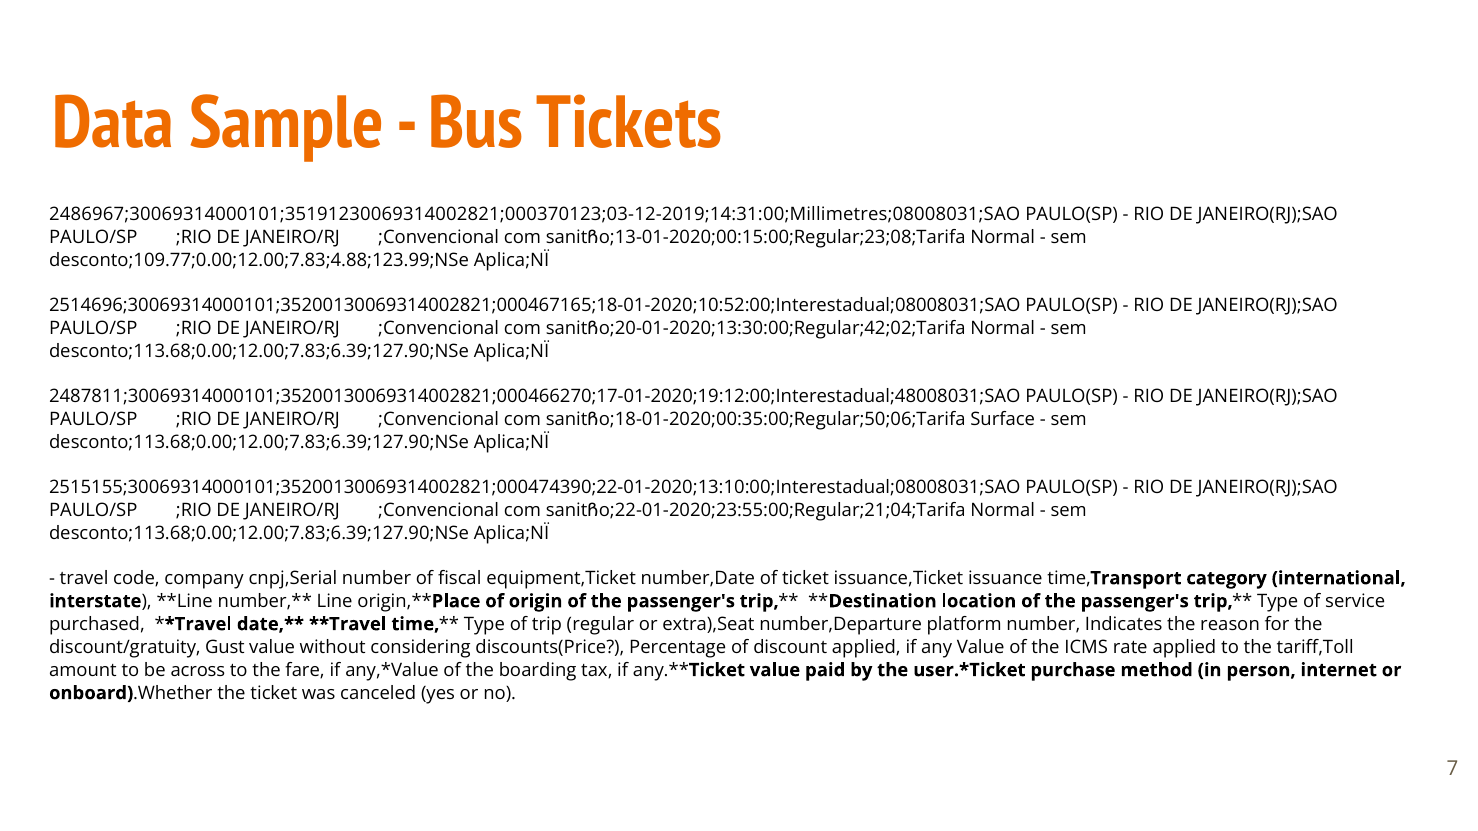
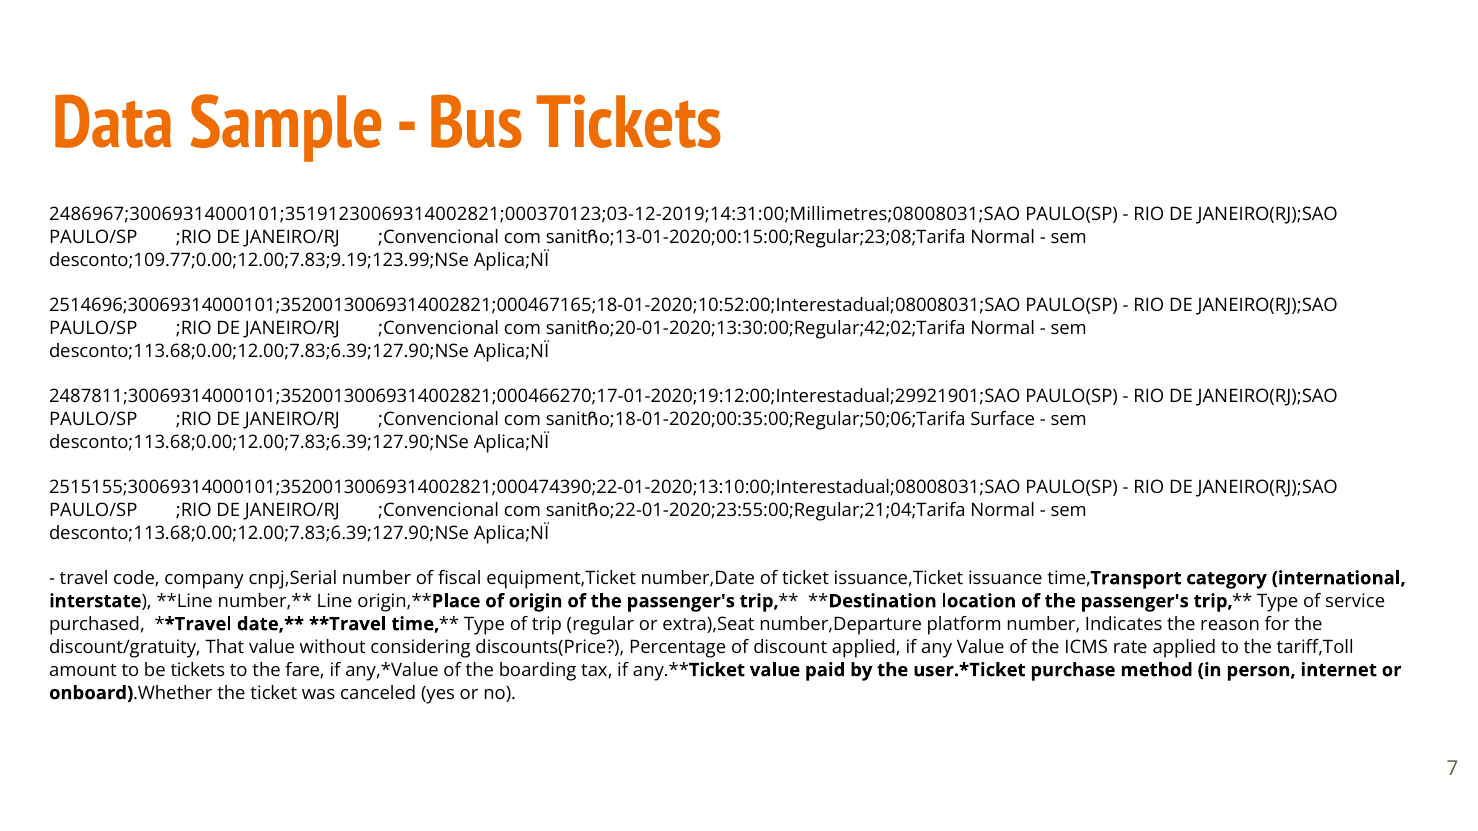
desconto;109.77;0.00;12.00;7.83;4.88;123.99;NSe: desconto;109.77;0.00;12.00;7.83;4.88;123.99;NSe -> desconto;109.77;0.00;12.00;7.83;9.19;123.99;NSe
2487811;30069314000101;35200130069314002821;000466270;17-01-2020;19:12:00;Interestadual;48008031;SAO: 2487811;30069314000101;35200130069314002821;000466270;17-01-2020;19:12:00;Interestadual;48008031;SAO -> 2487811;30069314000101;35200130069314002821;000466270;17-01-2020;19:12:00;Interestadual;29921901;SAO
Gust: Gust -> That
be across: across -> tickets
